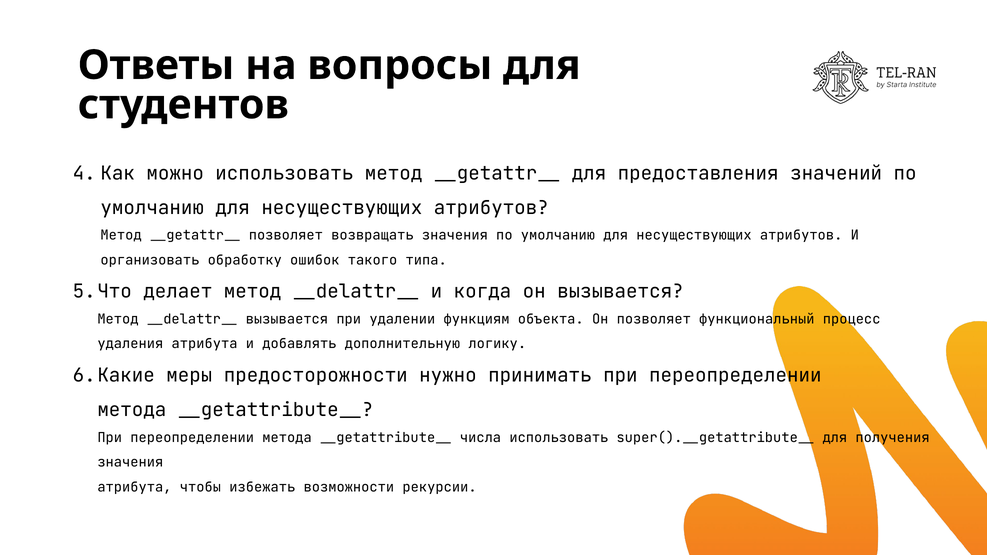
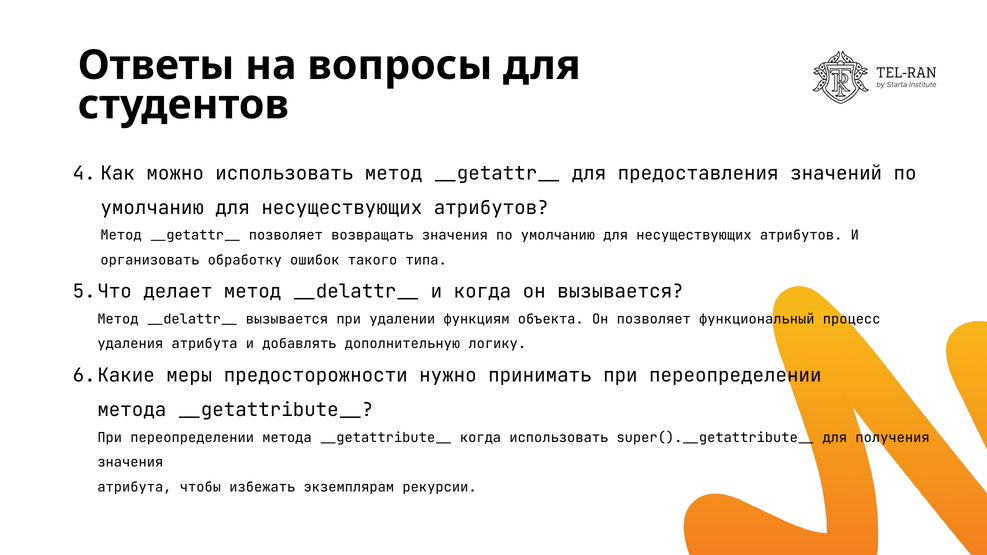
__getattribute__ числа: числа -> когда
возможности: возможности -> экземплярам
